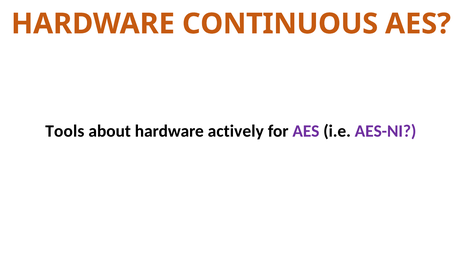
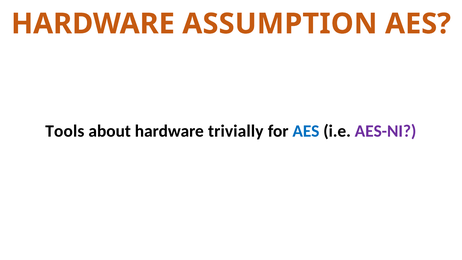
CONTINUOUS: CONTINUOUS -> ASSUMPTION
actively: actively -> trivially
AES at (306, 131) colour: purple -> blue
